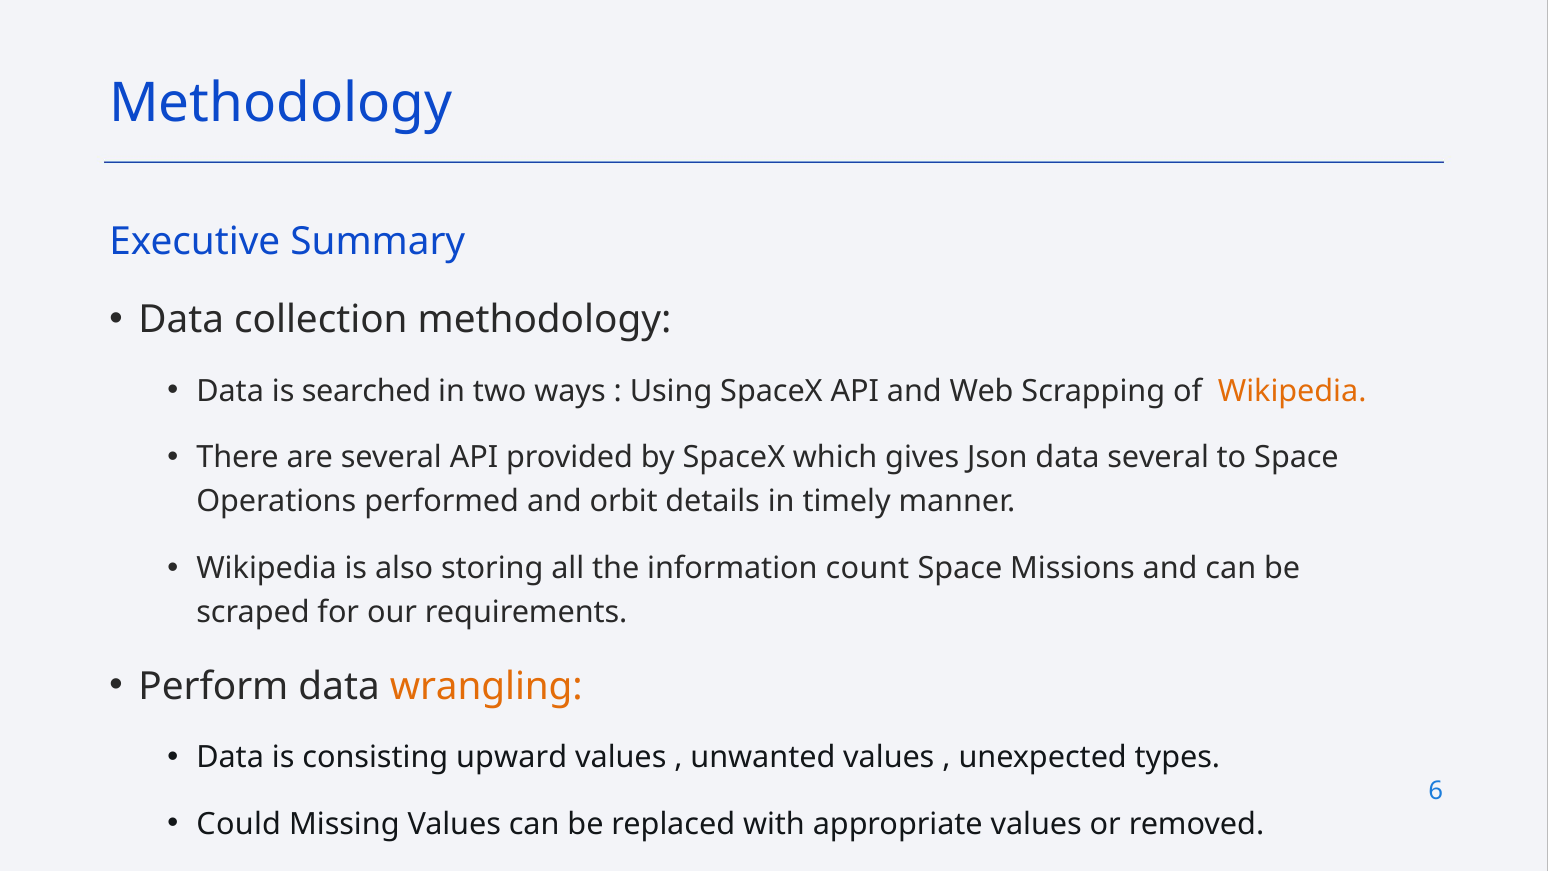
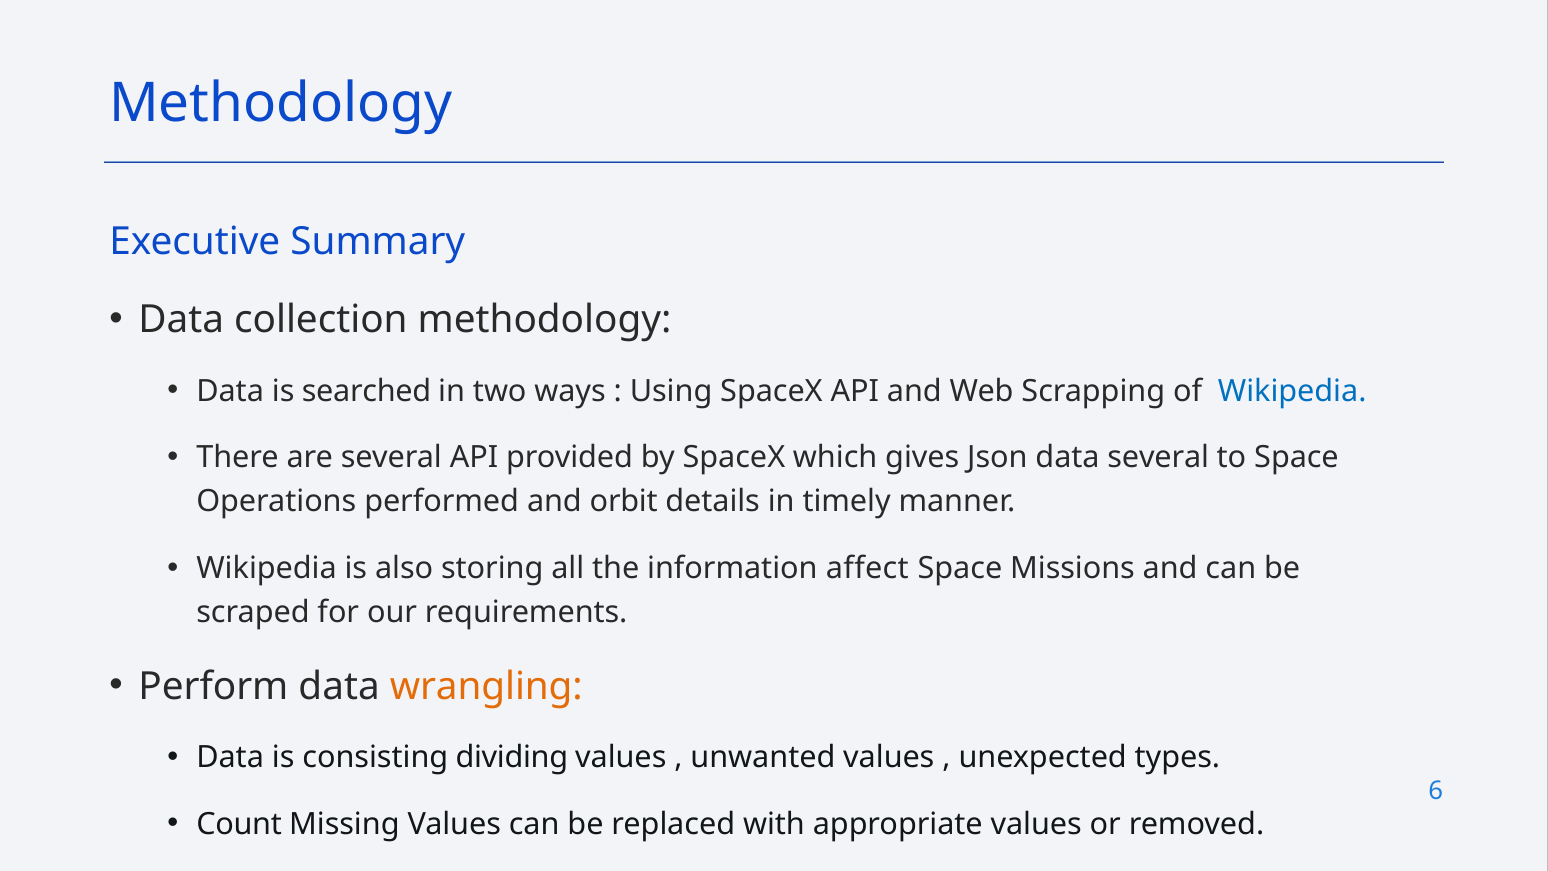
Wikipedia at (1292, 391) colour: orange -> blue
count: count -> affect
upward: upward -> dividing
Could: Could -> Count
